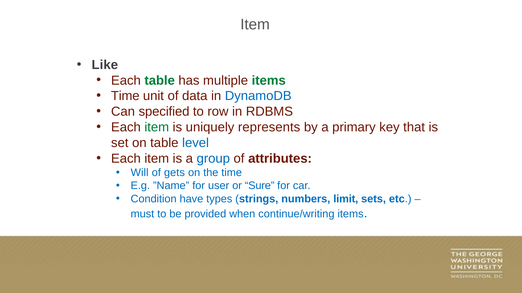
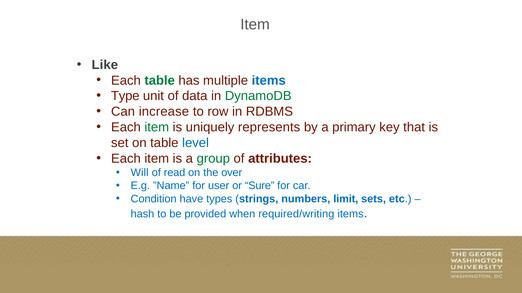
items at (269, 81) colour: green -> blue
Time at (125, 96): Time -> Type
DynamoDB colour: blue -> green
specified: specified -> increase
group colour: blue -> green
gets: gets -> read
the time: time -> over
must: must -> hash
continue/writing: continue/writing -> required/writing
